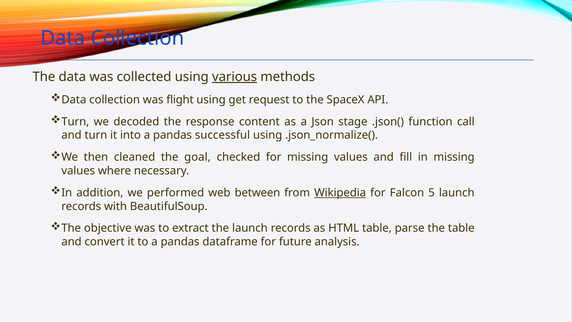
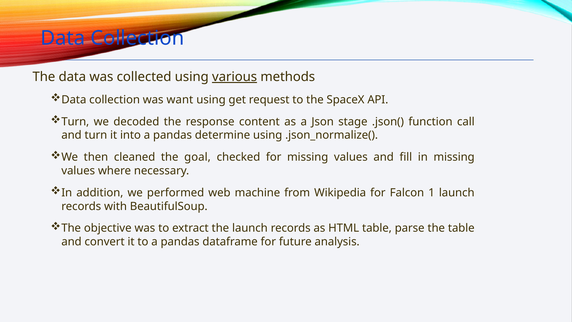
flight: flight -> want
successful: successful -> determine
between: between -> machine
Wikipedia underline: present -> none
5: 5 -> 1
